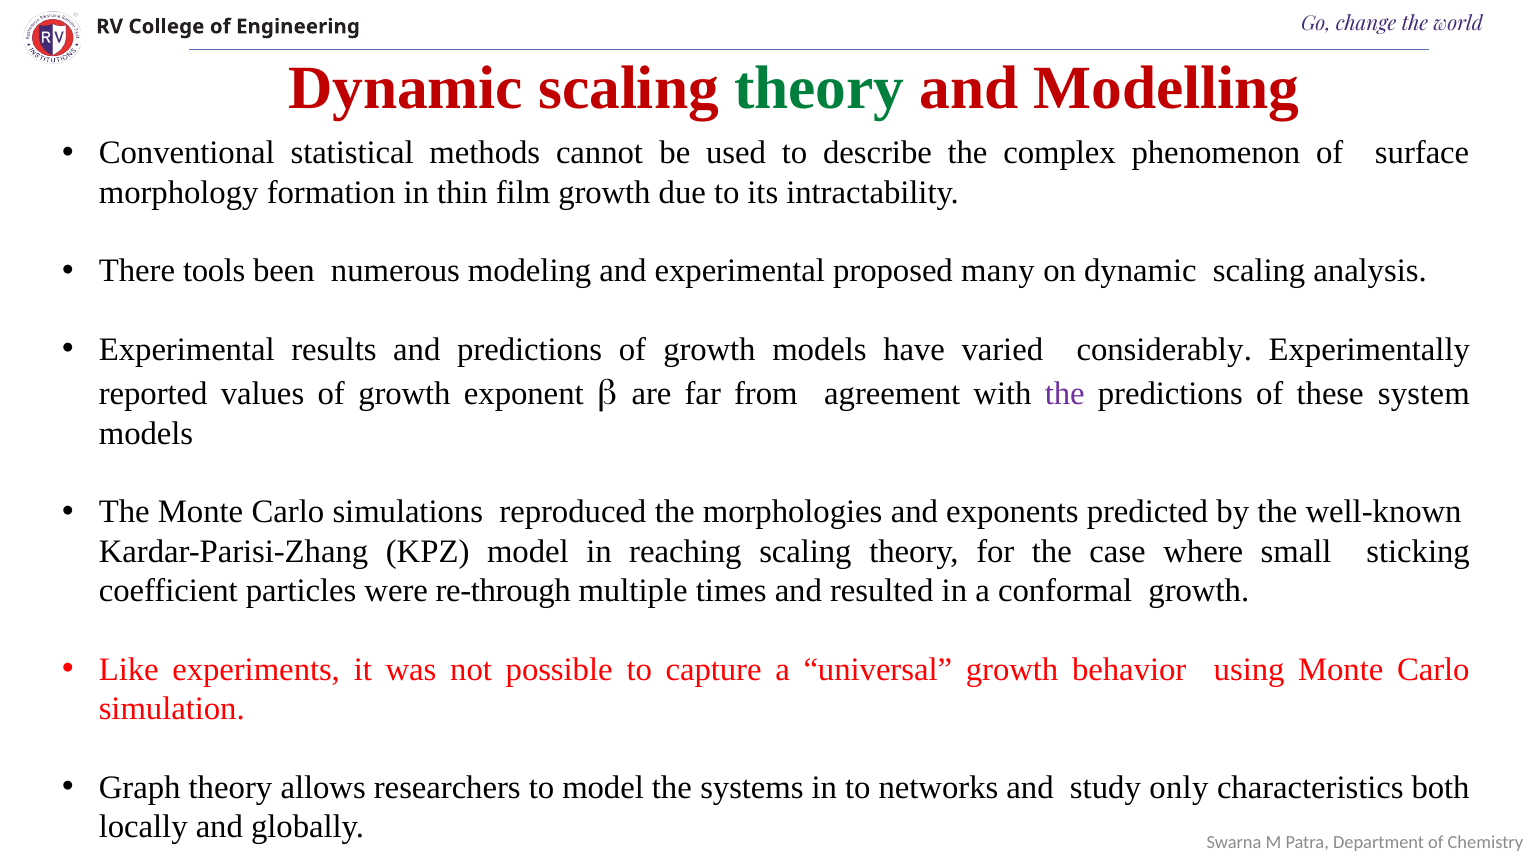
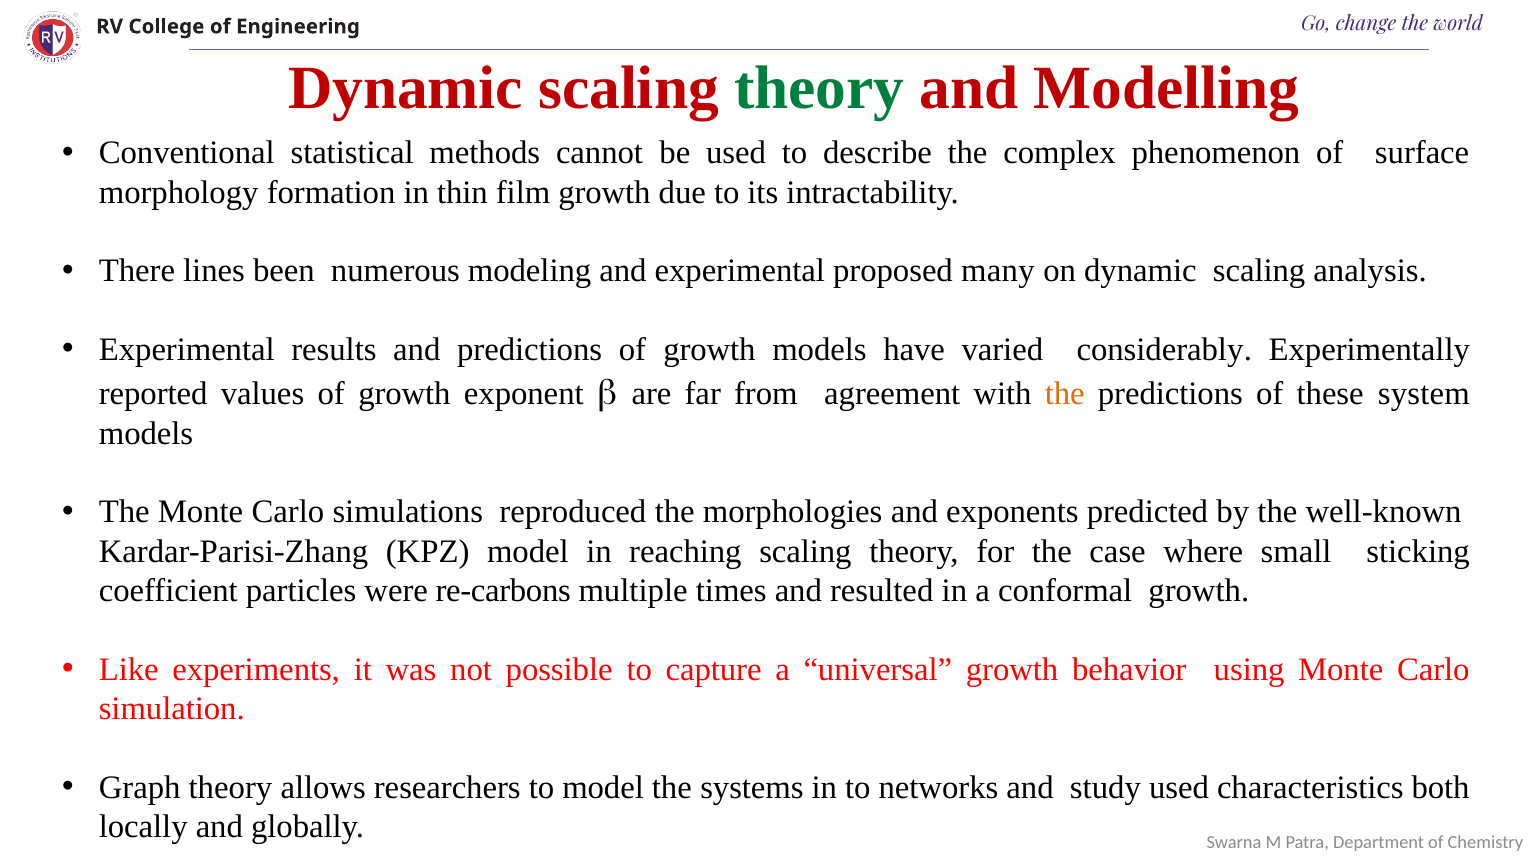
tools: tools -> lines
the at (1065, 393) colour: purple -> orange
re-through: re-through -> re-carbons
study only: only -> used
